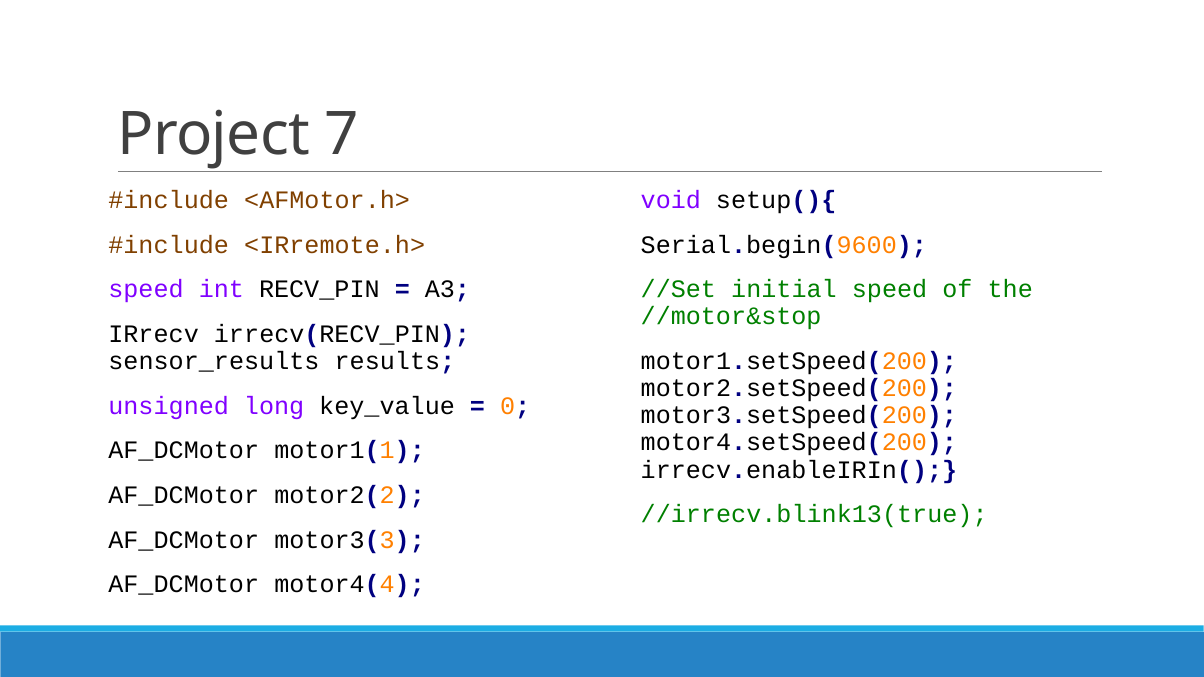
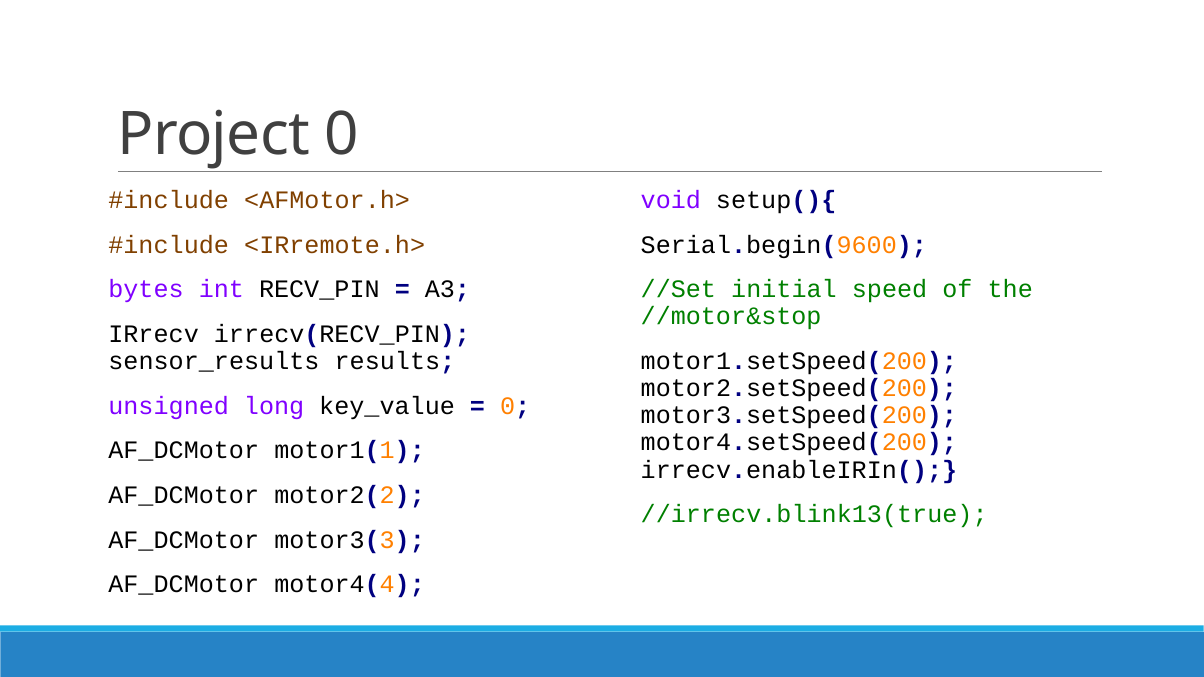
Project 7: 7 -> 0
speed at (146, 290): speed -> bytes
